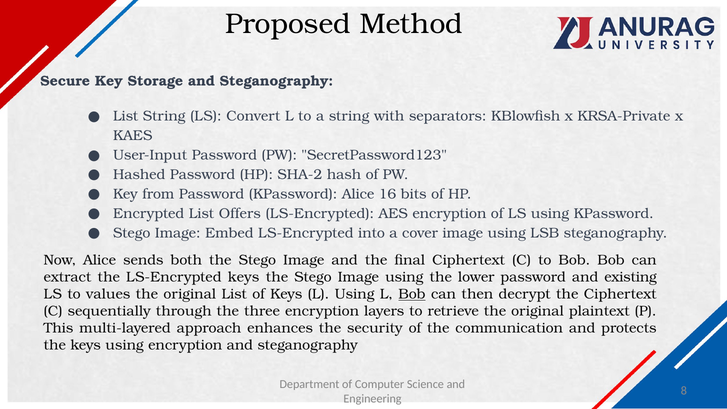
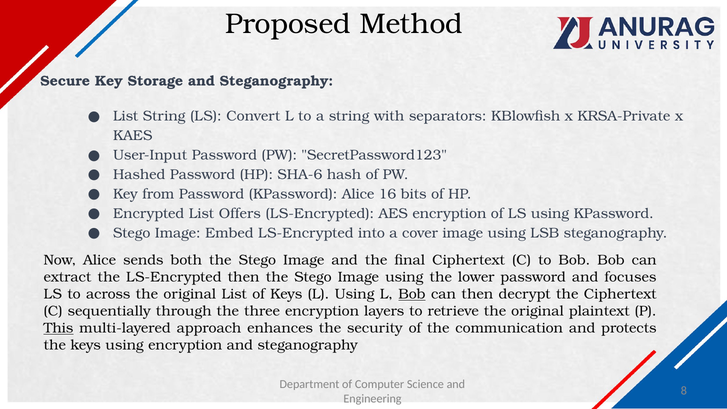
SHA-2: SHA-2 -> SHA-6
LS-Encrypted keys: keys -> then
existing: existing -> focuses
values: values -> across
This underline: none -> present
